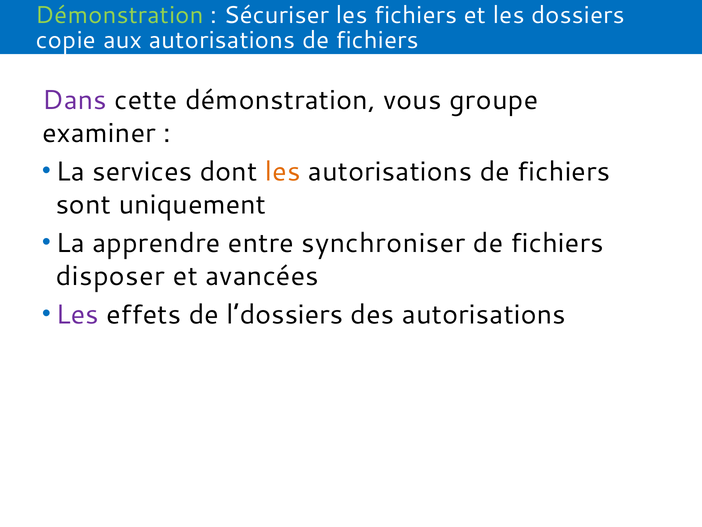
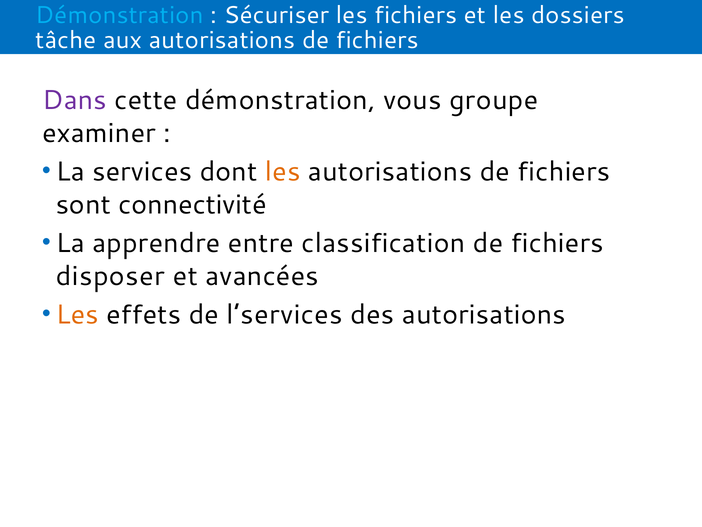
Démonstration at (120, 15) colour: light green -> light blue
copie: copie -> tâche
uniquement: uniquement -> connectivité
synchroniser: synchroniser -> classification
Les at (77, 314) colour: purple -> orange
l’dossiers: l’dossiers -> l’services
